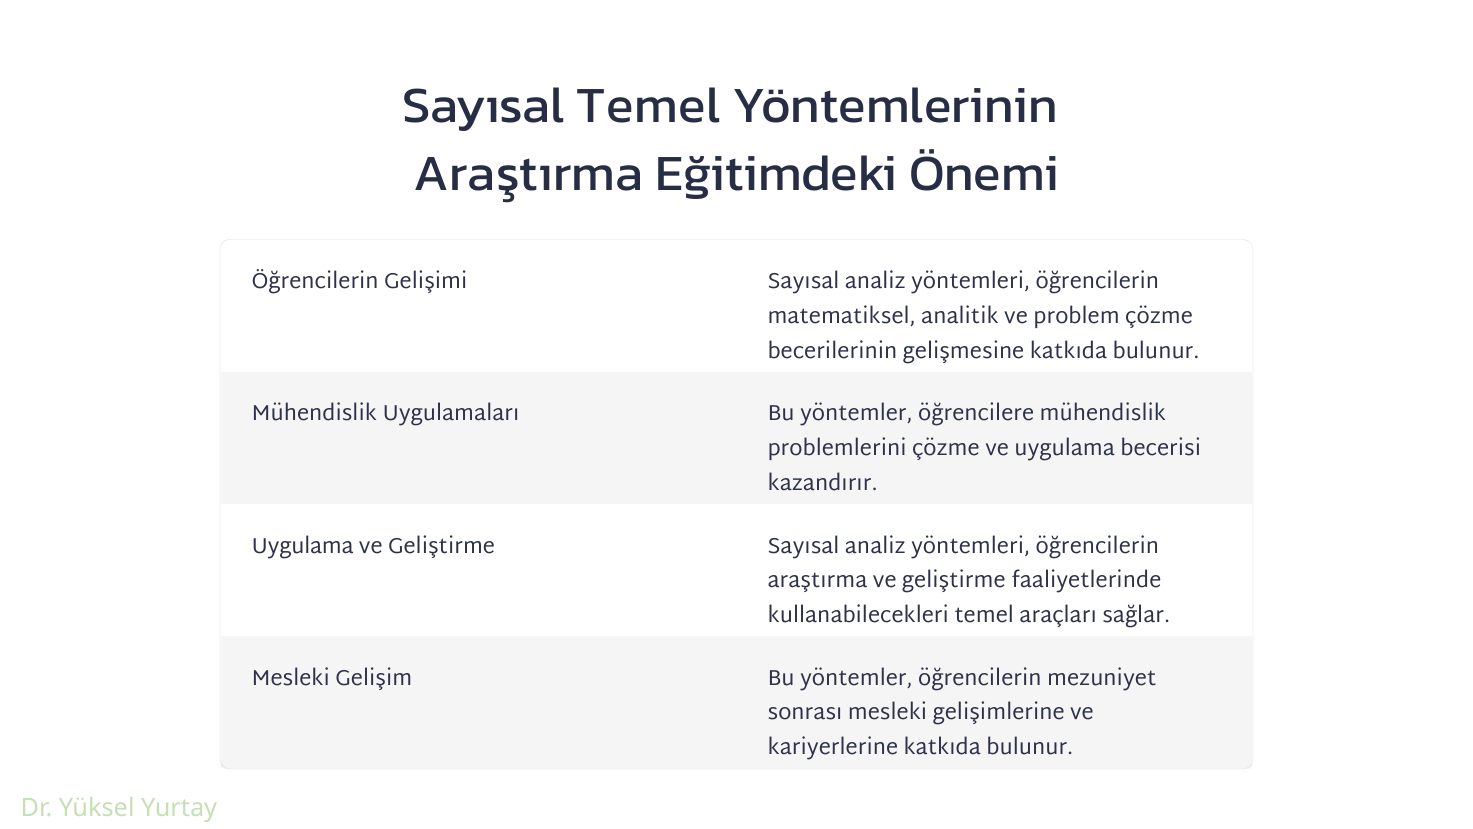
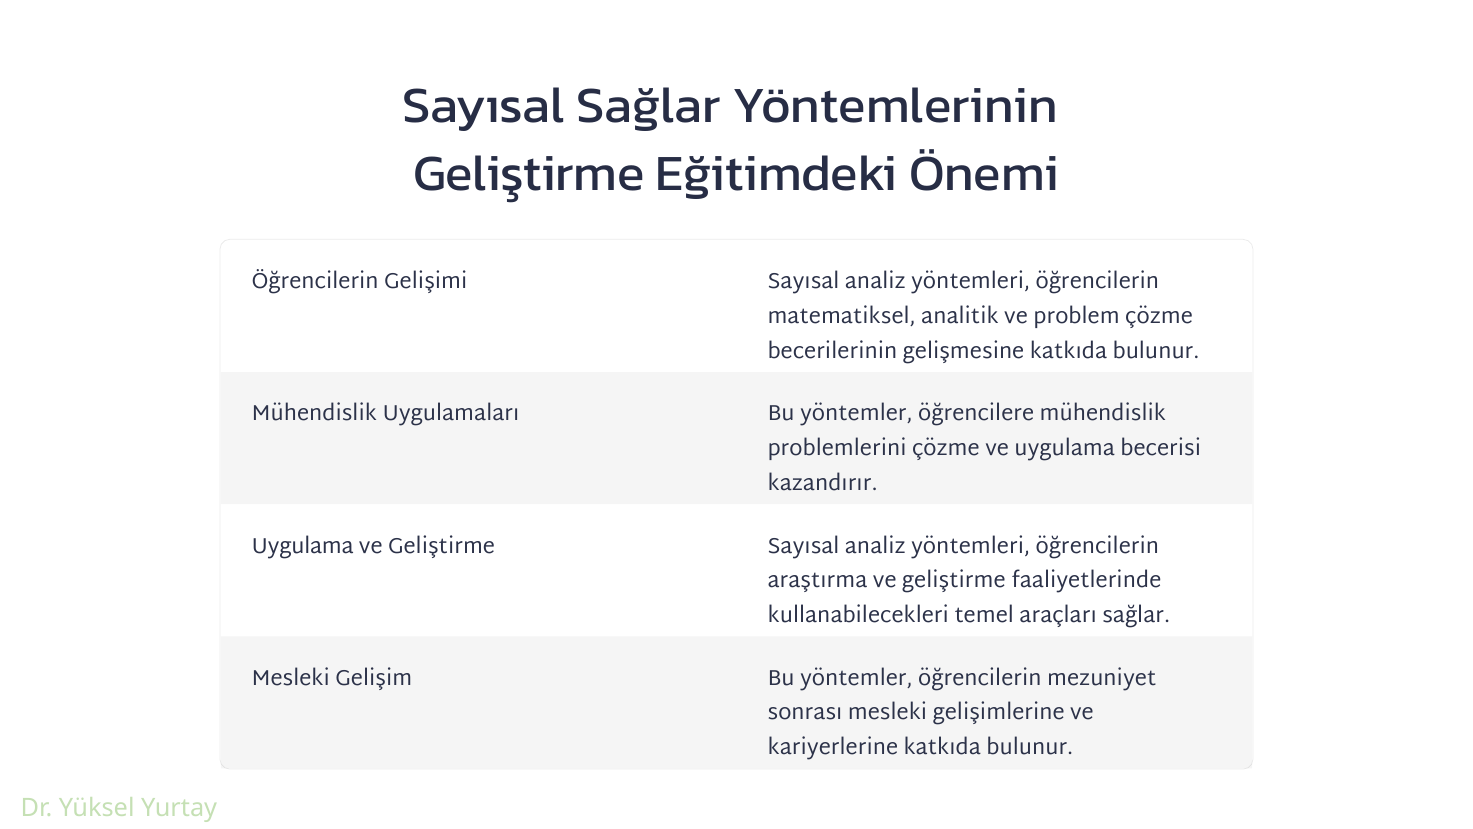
Sayısal Temel: Temel -> Sağlar
Araştırma at (529, 173): Araştırma -> Geliştirme
